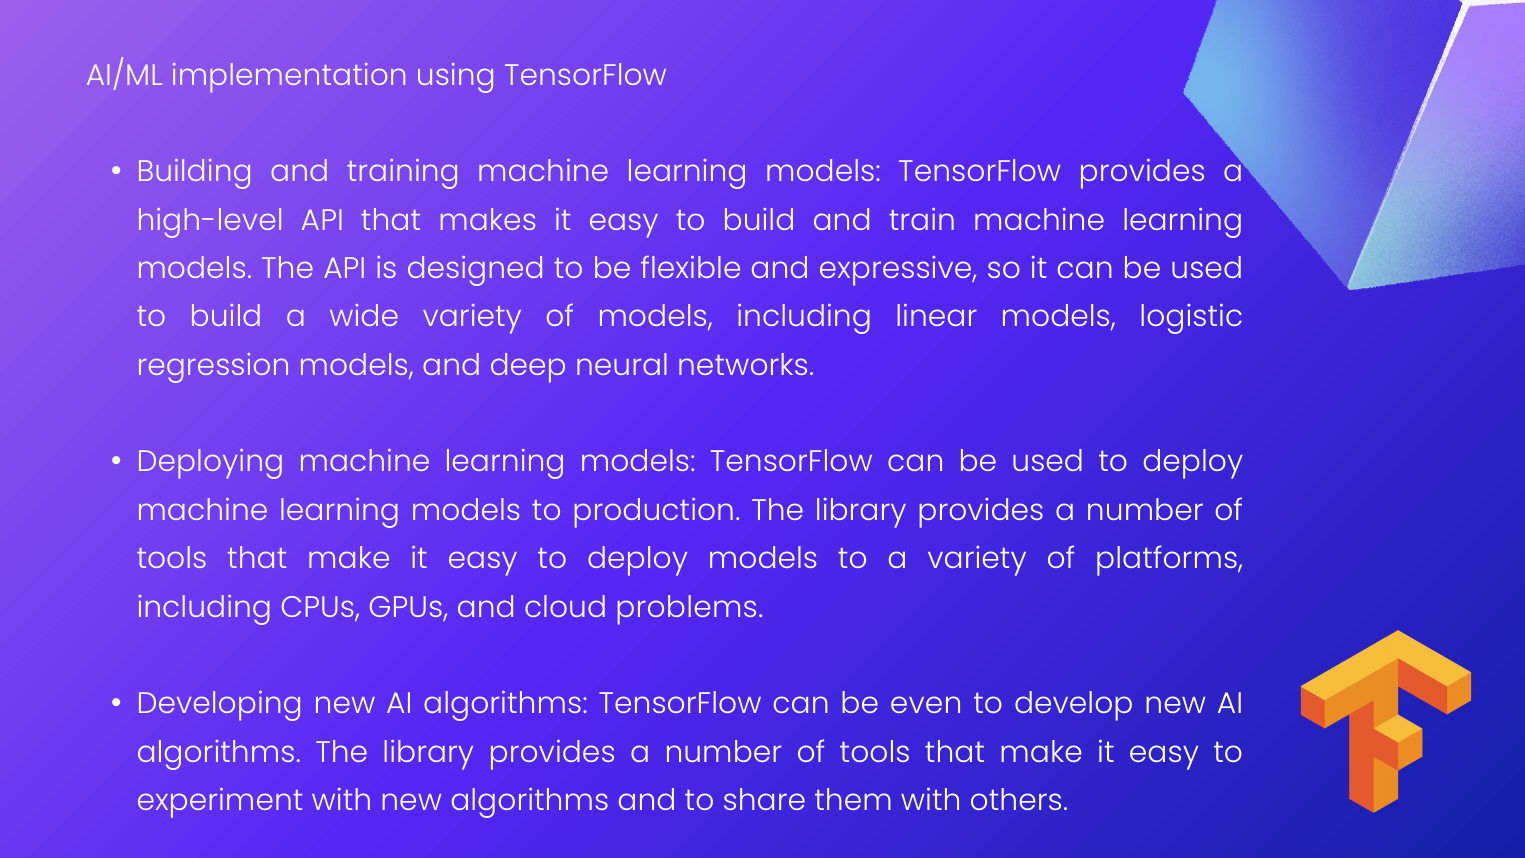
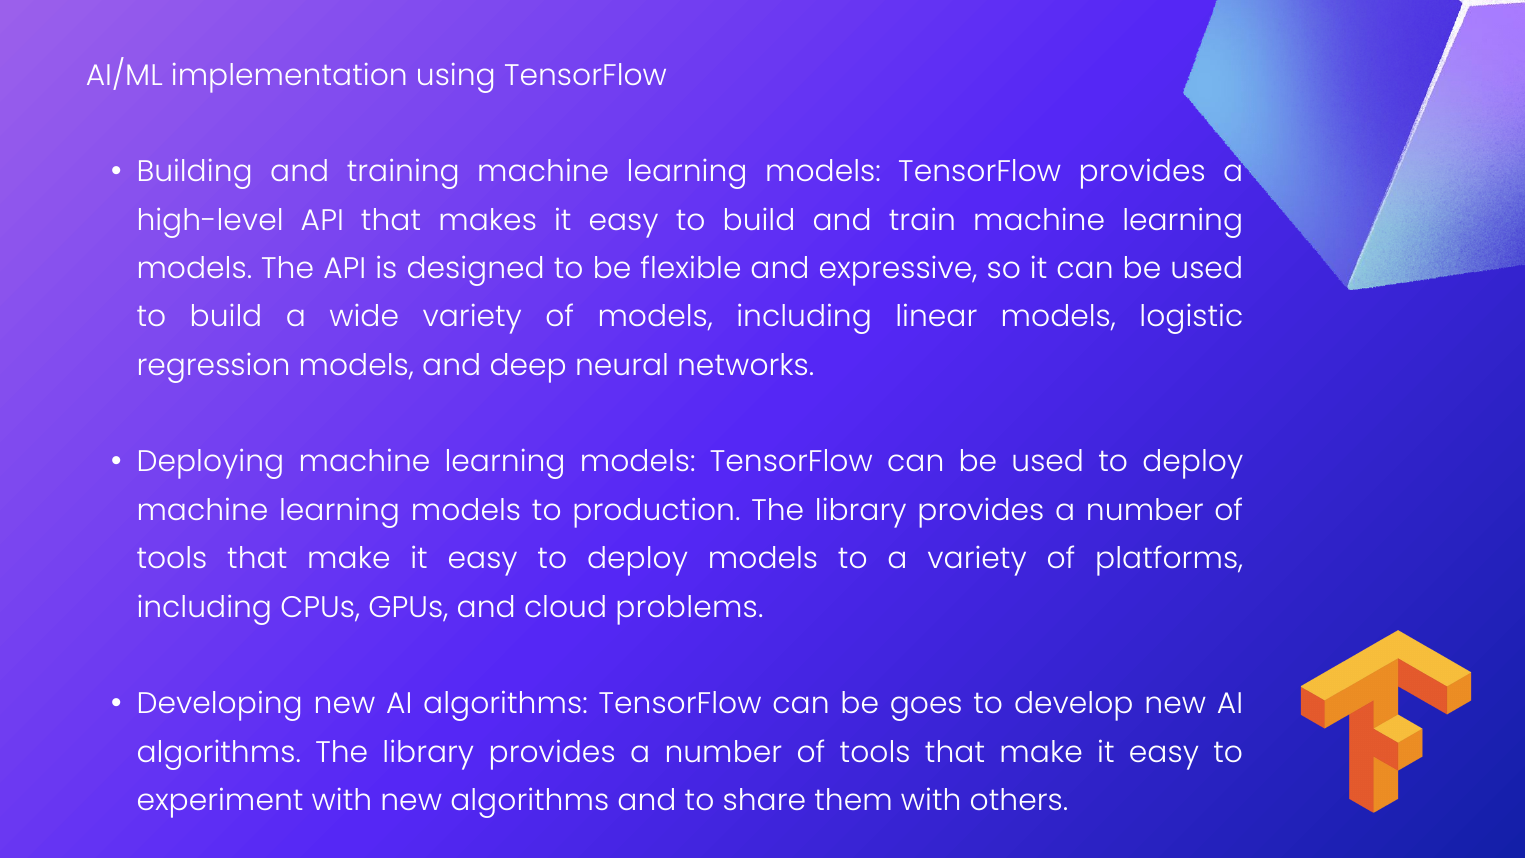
even: even -> goes
